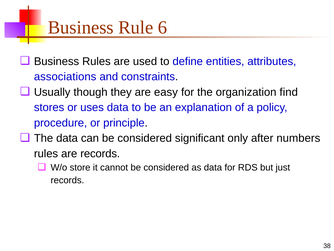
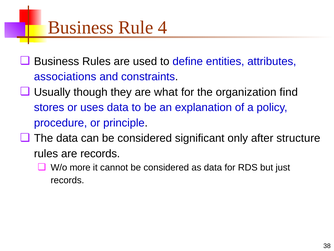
6: 6 -> 4
easy: easy -> what
numbers: numbers -> structure
store: store -> more
